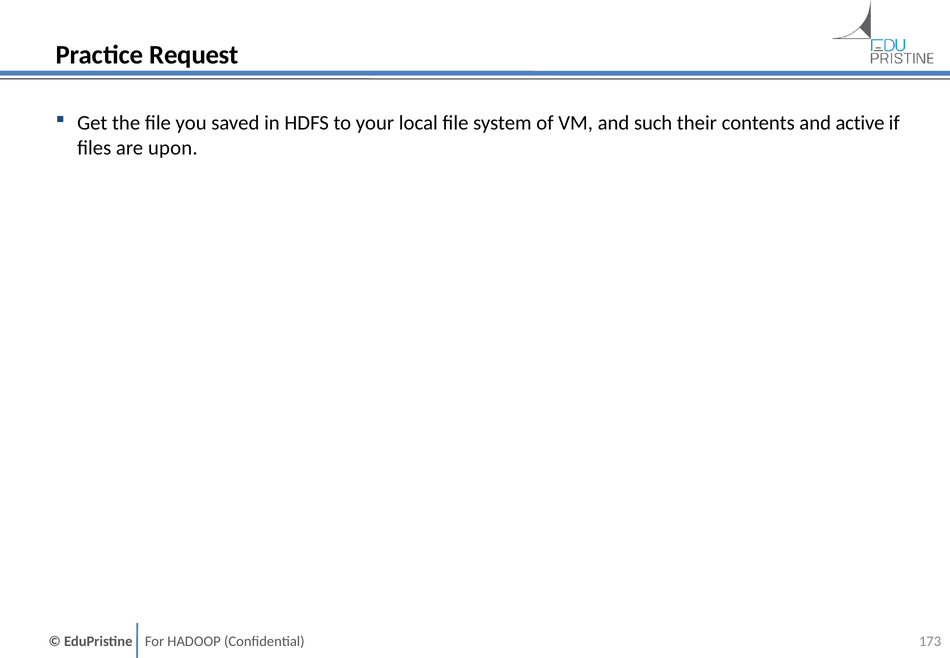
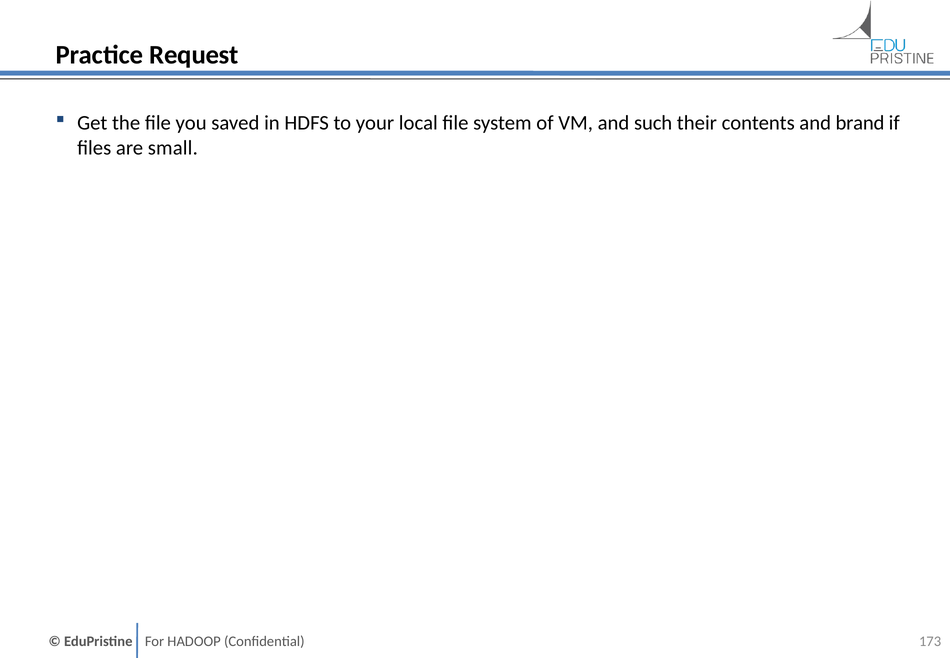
active: active -> brand
upon: upon -> small
